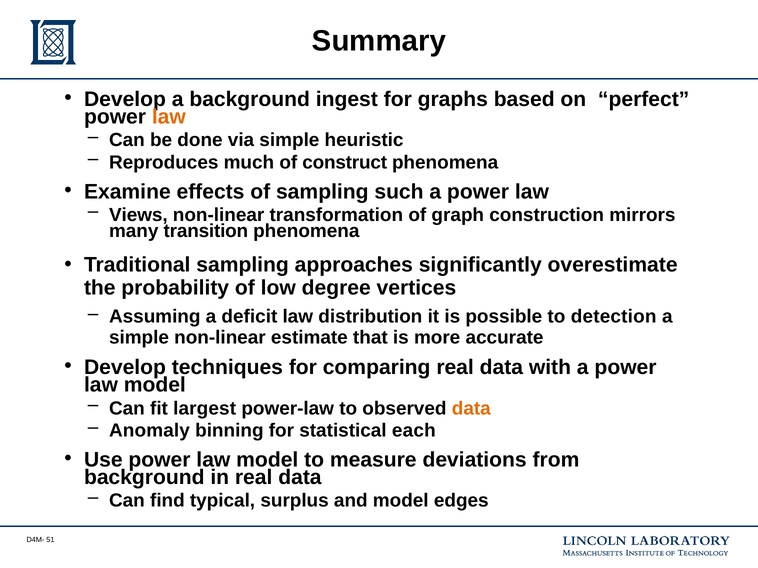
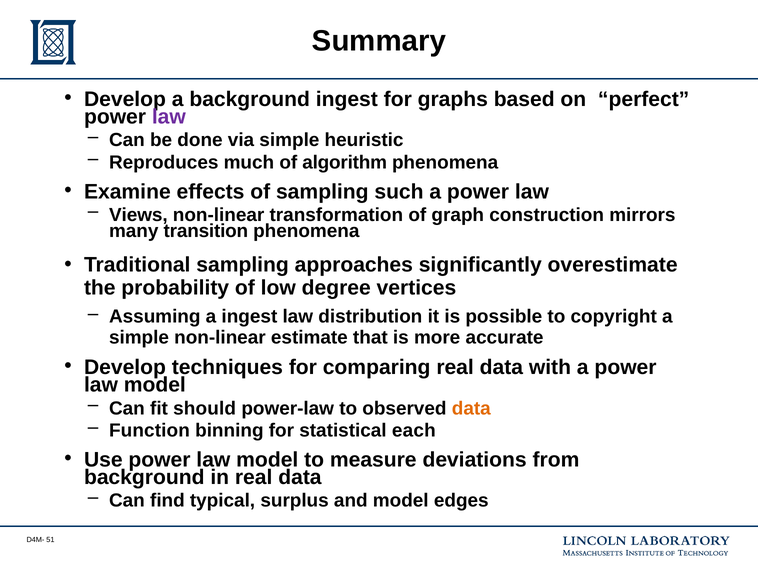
law at (169, 117) colour: orange -> purple
construct: construct -> algorithm
a deficit: deficit -> ingest
detection: detection -> copyright
largest: largest -> should
Anomaly: Anomaly -> Function
